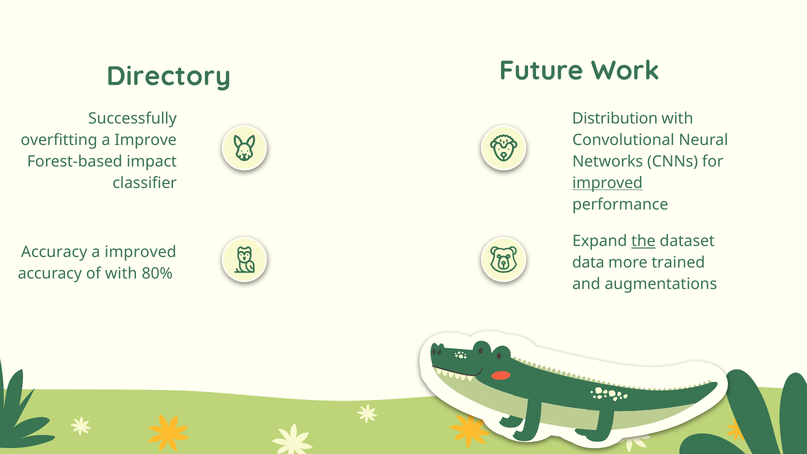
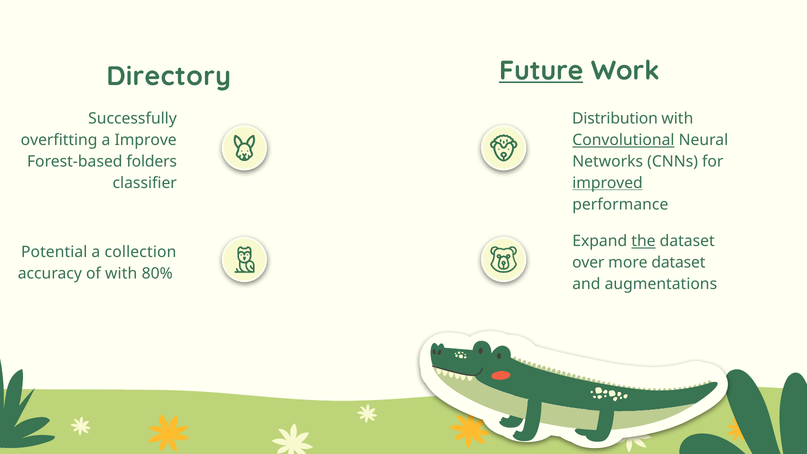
Future underline: none -> present
Convolutional underline: none -> present
impact: impact -> folders
Accuracy at (54, 252): Accuracy -> Potential
a improved: improved -> collection
data: data -> over
more trained: trained -> dataset
